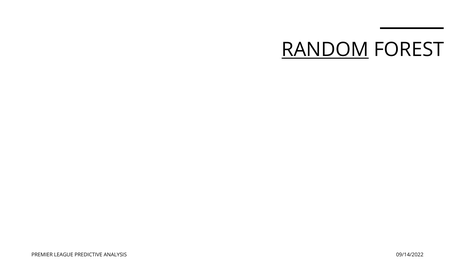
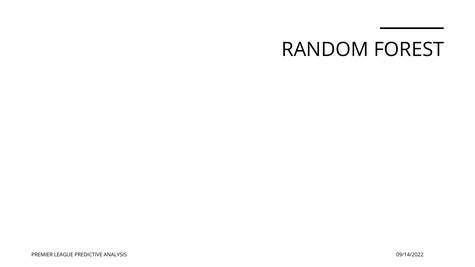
RANDOM underline: present -> none
